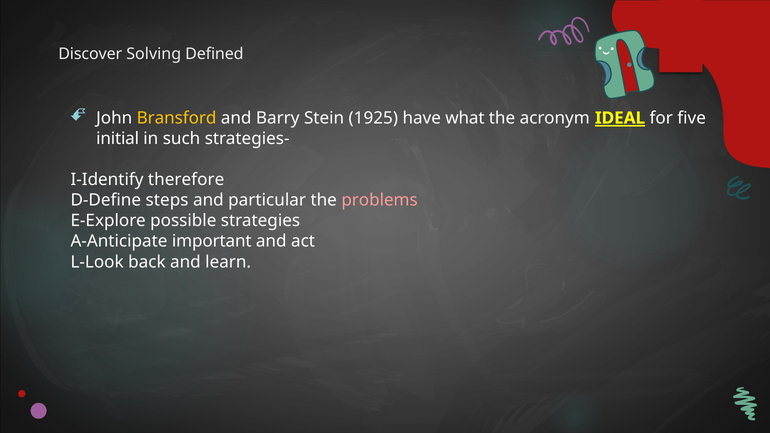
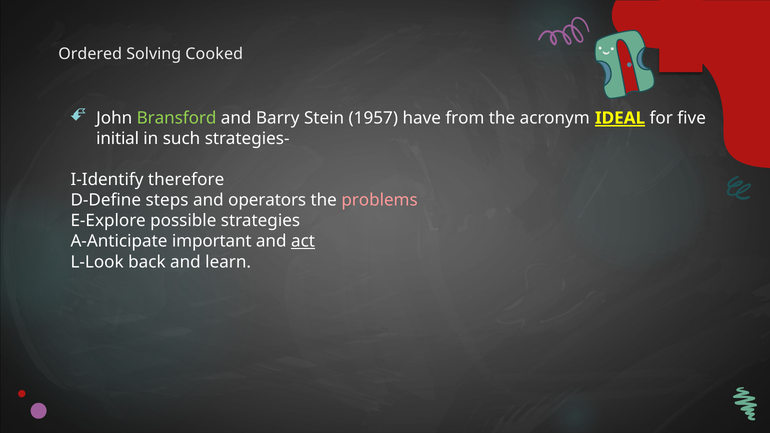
Discover: Discover -> Ordered
Defined: Defined -> Cooked
Bransford colour: yellow -> light green
1925: 1925 -> 1957
what: what -> from
particular: particular -> operators
act underline: none -> present
